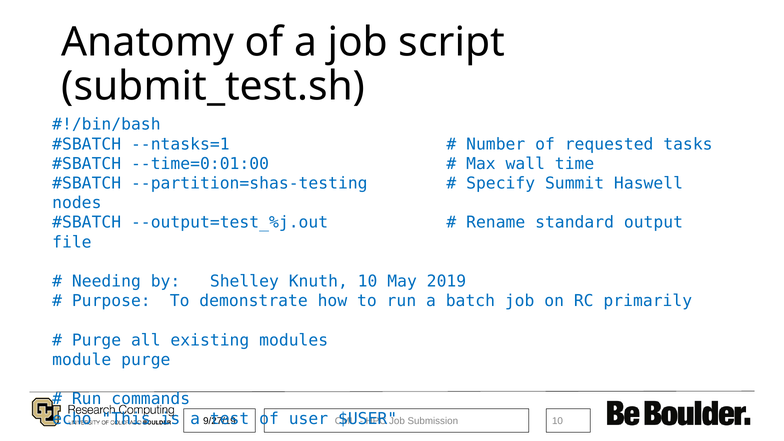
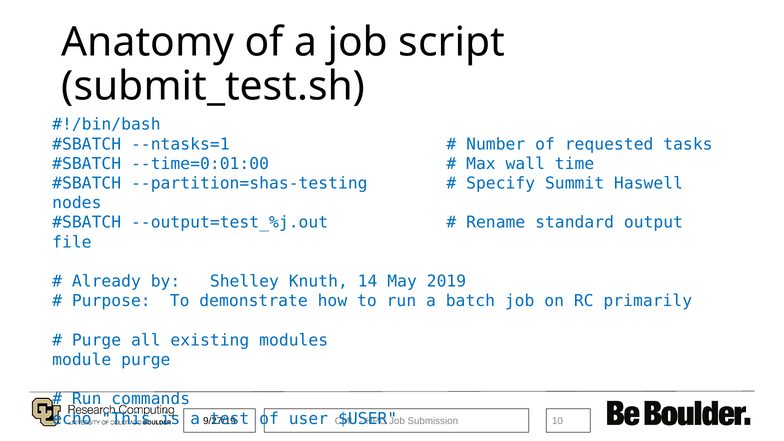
Needing: Needing -> Already
Knuth 10: 10 -> 14
